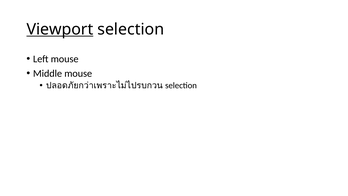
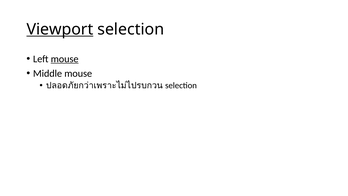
mouse at (65, 59) underline: none -> present
